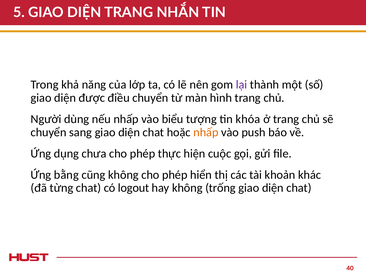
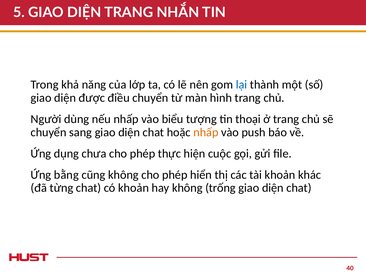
lại colour: purple -> blue
khóa: khóa -> thoại
có logout: logout -> khoản
